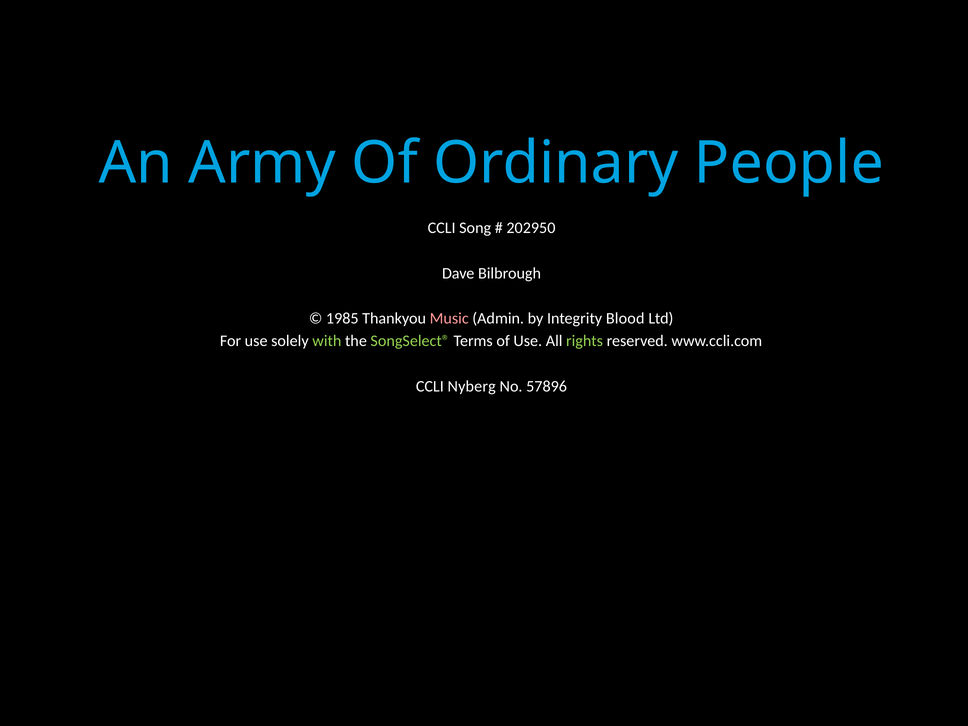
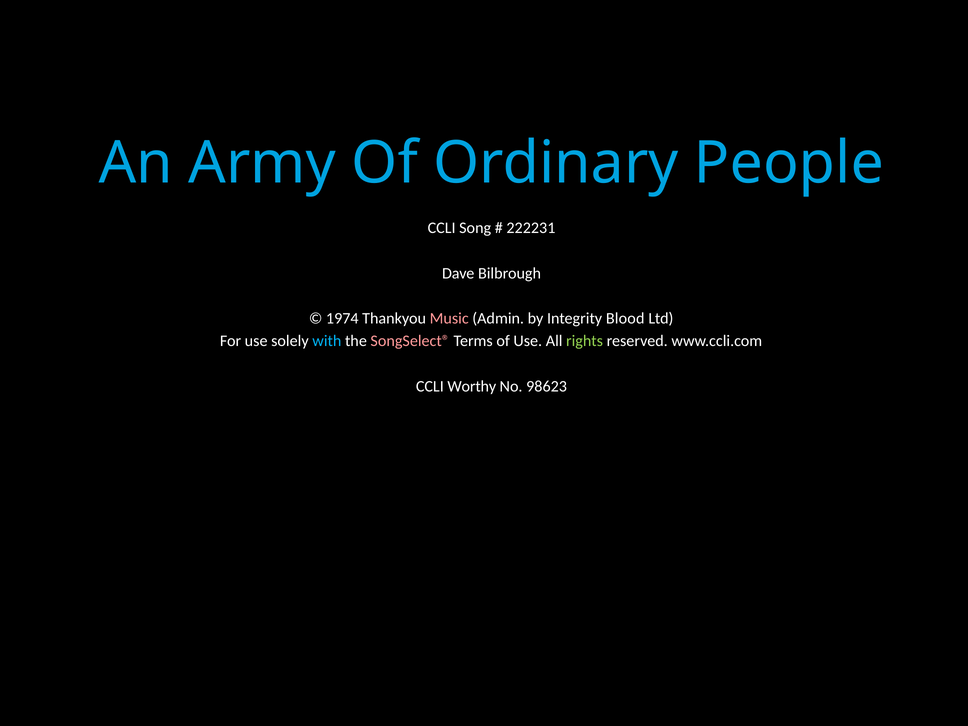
202950: 202950 -> 222231
1985: 1985 -> 1974
with colour: light green -> light blue
SongSelect® colour: light green -> pink
Nyberg: Nyberg -> Worthy
57896: 57896 -> 98623
